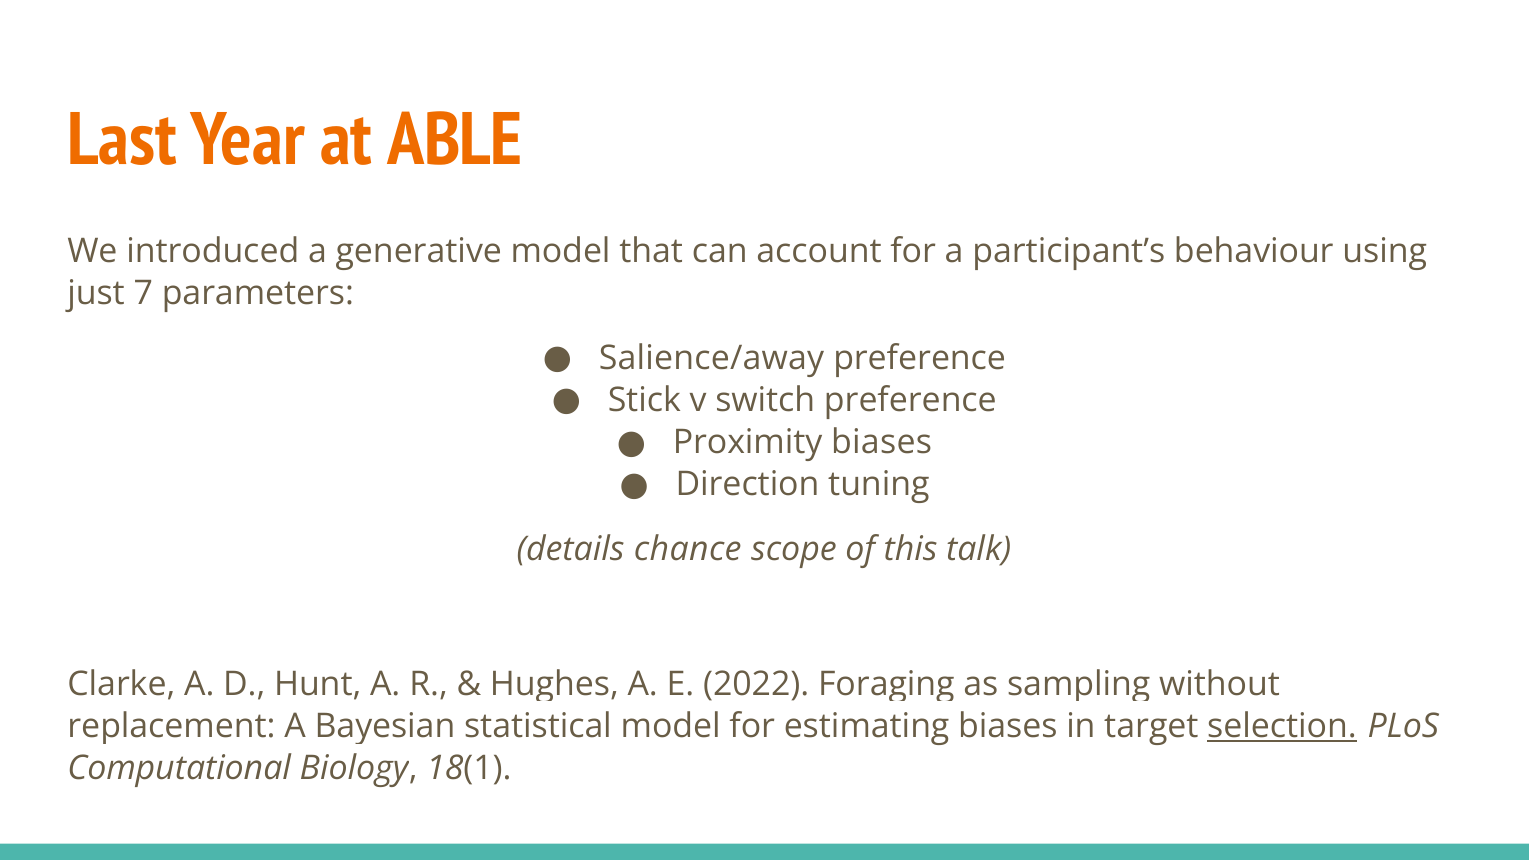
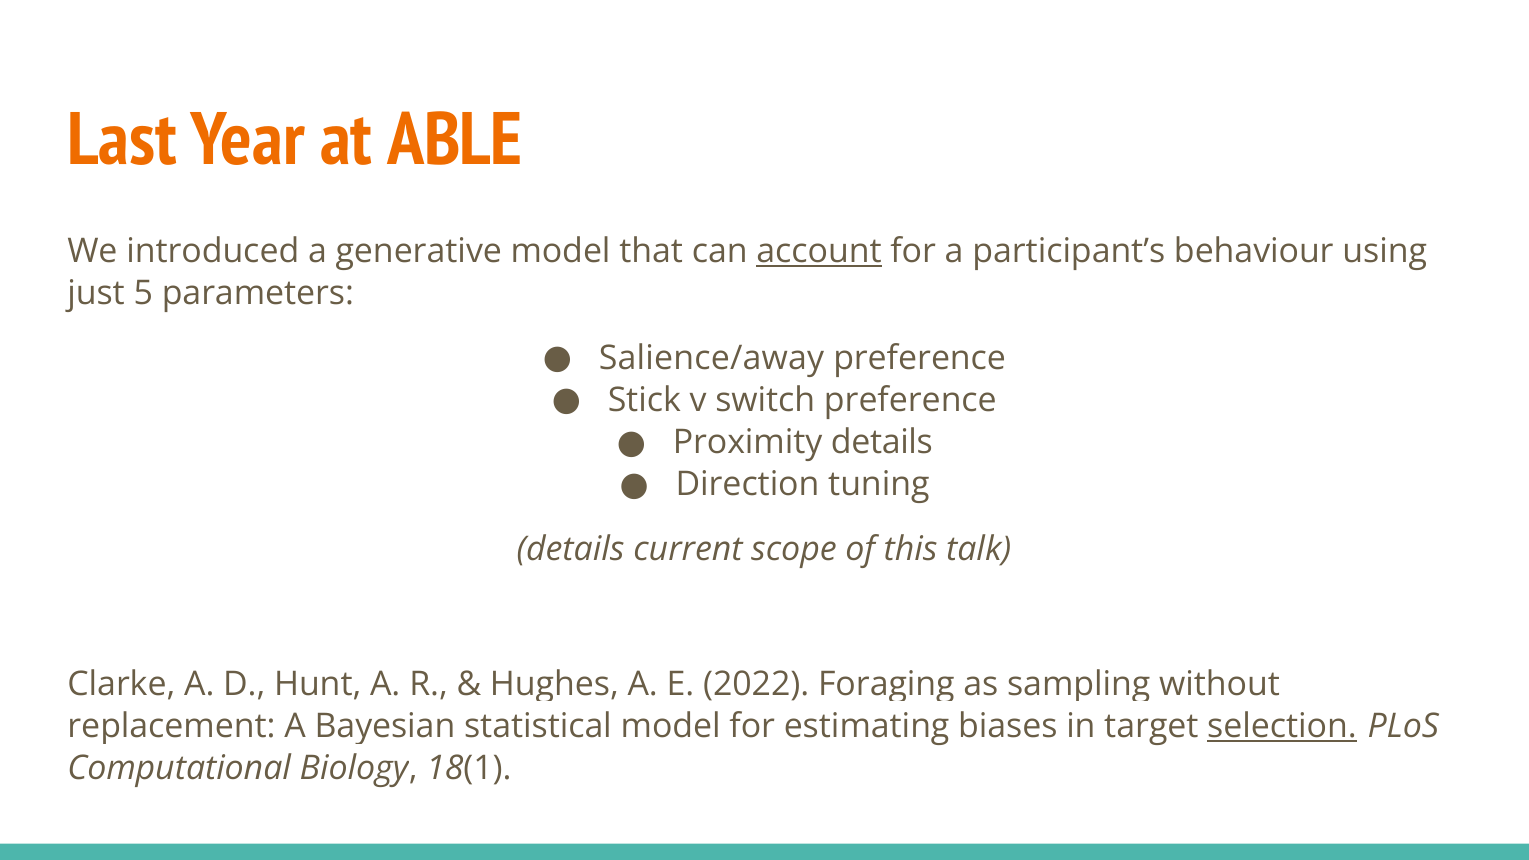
account underline: none -> present
7: 7 -> 5
Proximity biases: biases -> details
chance: chance -> current
